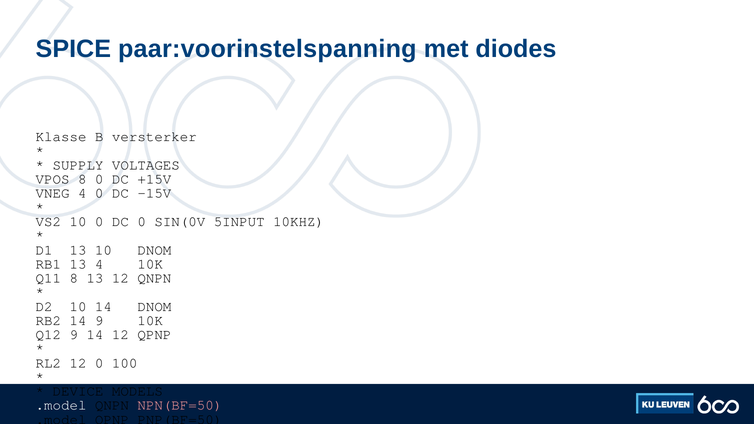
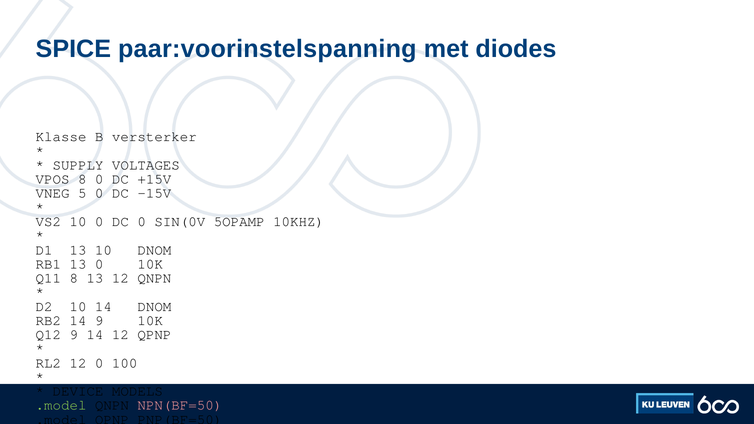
VNEG 4: 4 -> 5
5INPUT: 5INPUT -> 5OPAMP
13 4: 4 -> 0
.model at (61, 405) colour: white -> light green
